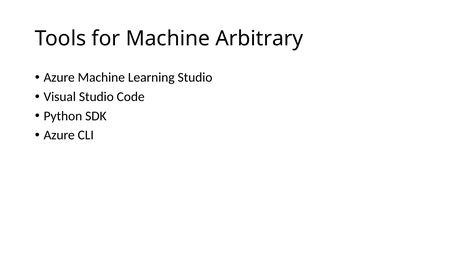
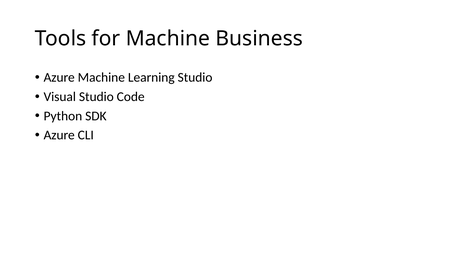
Arbitrary: Arbitrary -> Business
